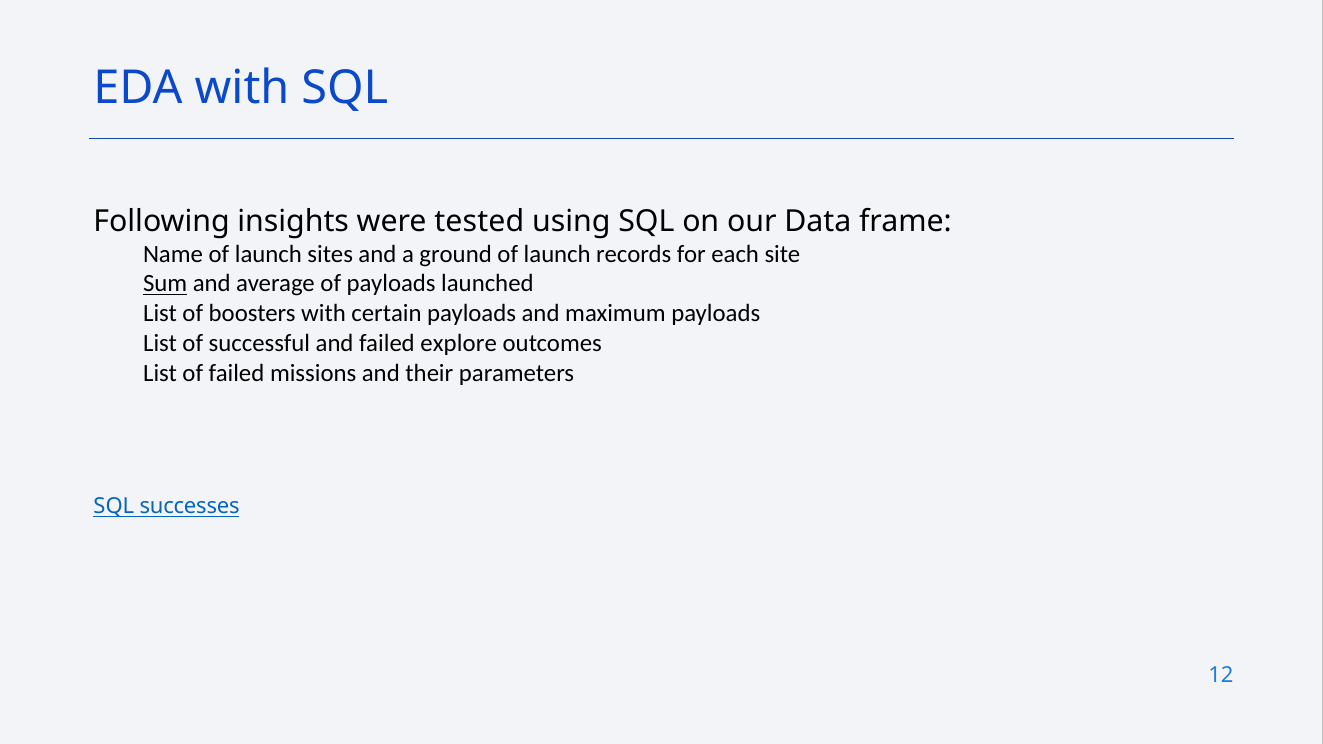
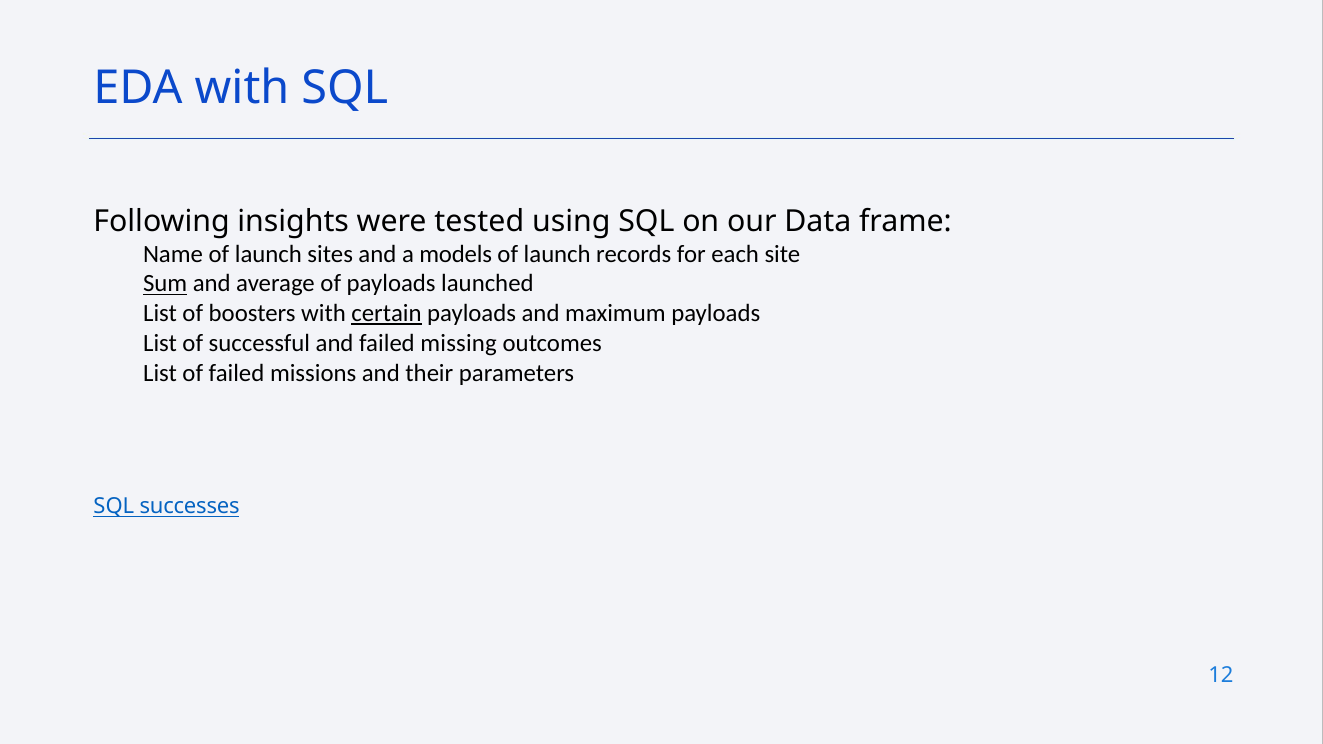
ground: ground -> models
certain underline: none -> present
explore: explore -> missing
